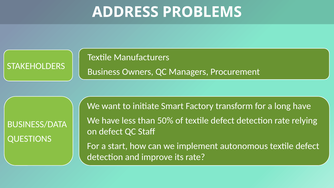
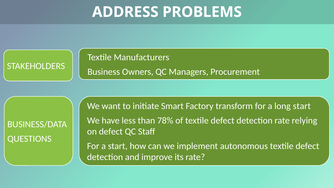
long have: have -> start
50%: 50% -> 78%
